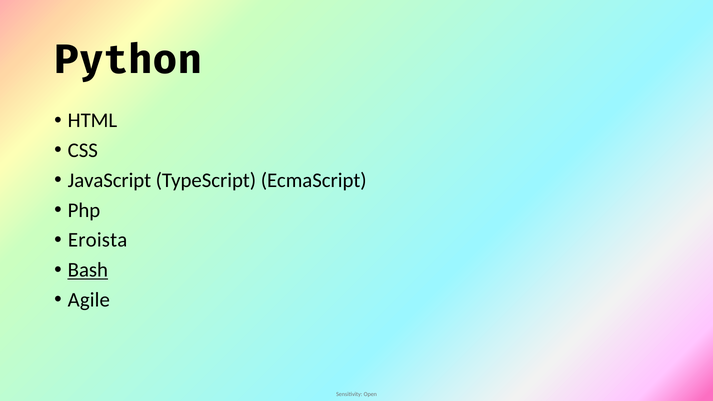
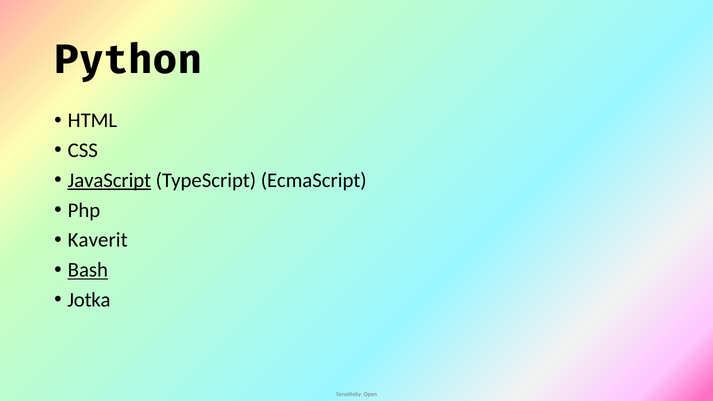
JavaScript underline: none -> present
Eroista: Eroista -> Kaverit
Agile: Agile -> Jotka
